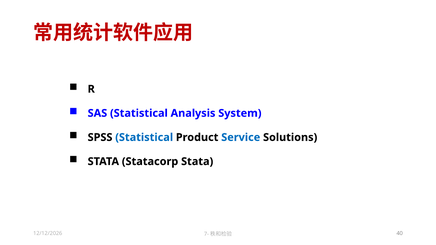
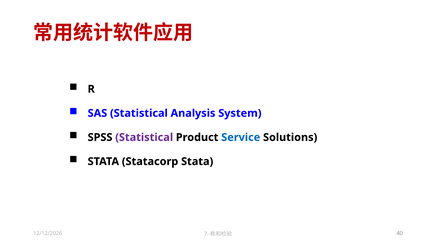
Statistical at (144, 137) colour: blue -> purple
